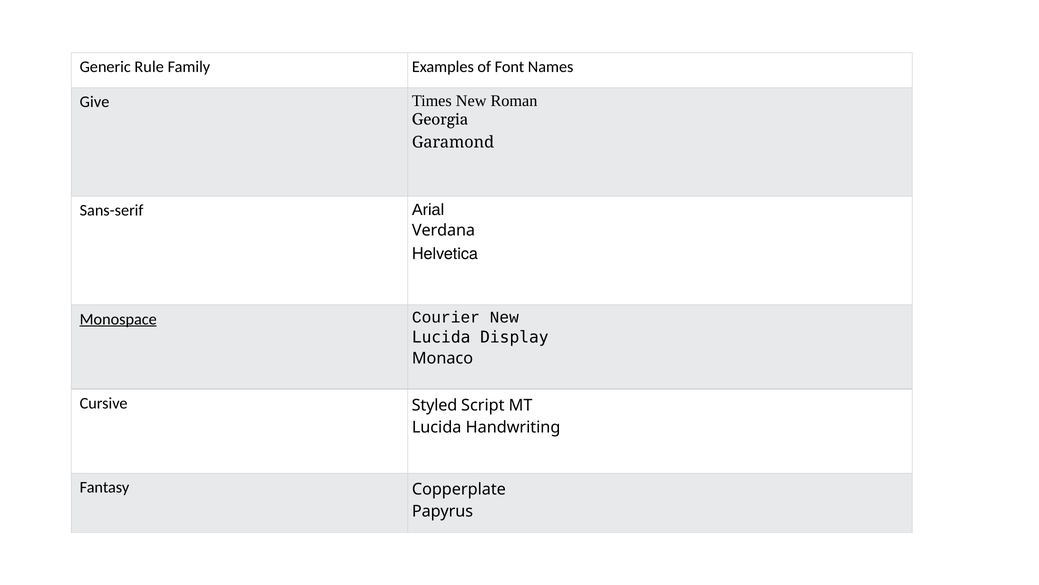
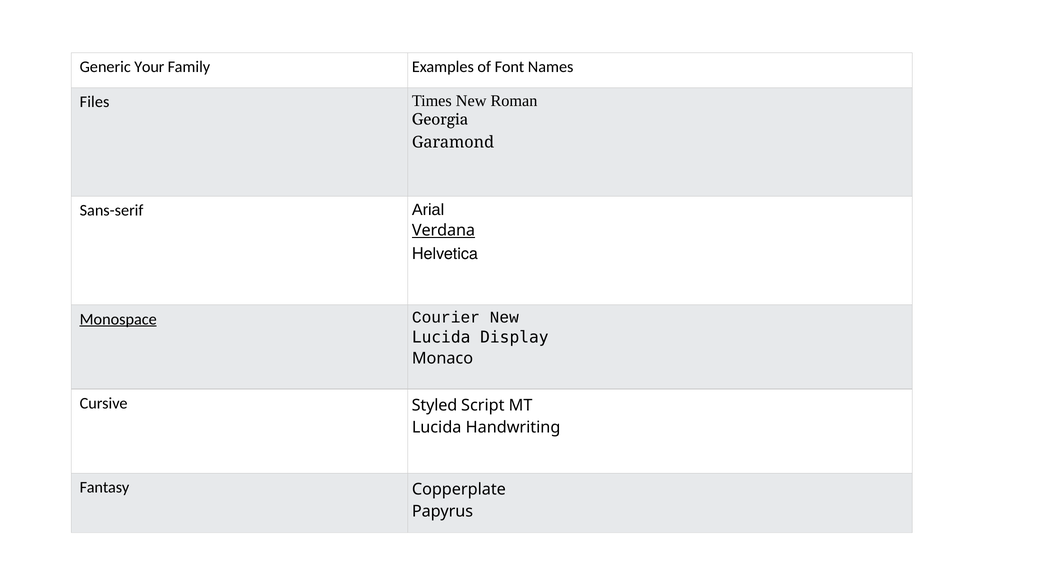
Rule: Rule -> Your
Give: Give -> Files
Verdana underline: none -> present
